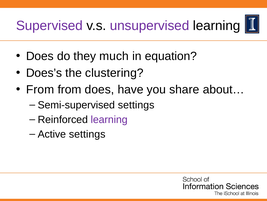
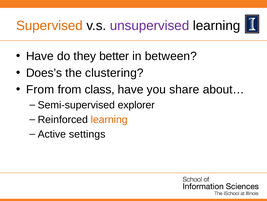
Supervised colour: purple -> orange
Does at (40, 56): Does -> Have
much: much -> better
equation: equation -> between
from does: does -> class
Semi-supervised settings: settings -> explorer
learning at (109, 119) colour: purple -> orange
